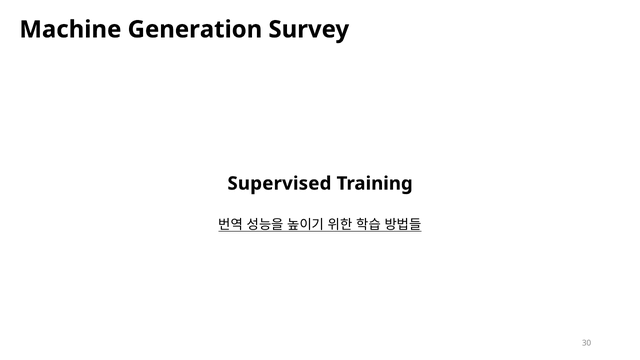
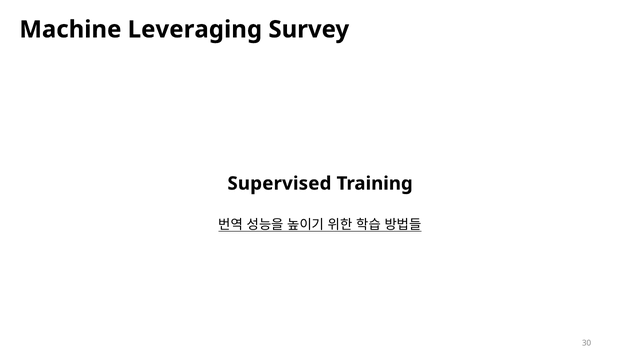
Generation: Generation -> Leveraging
